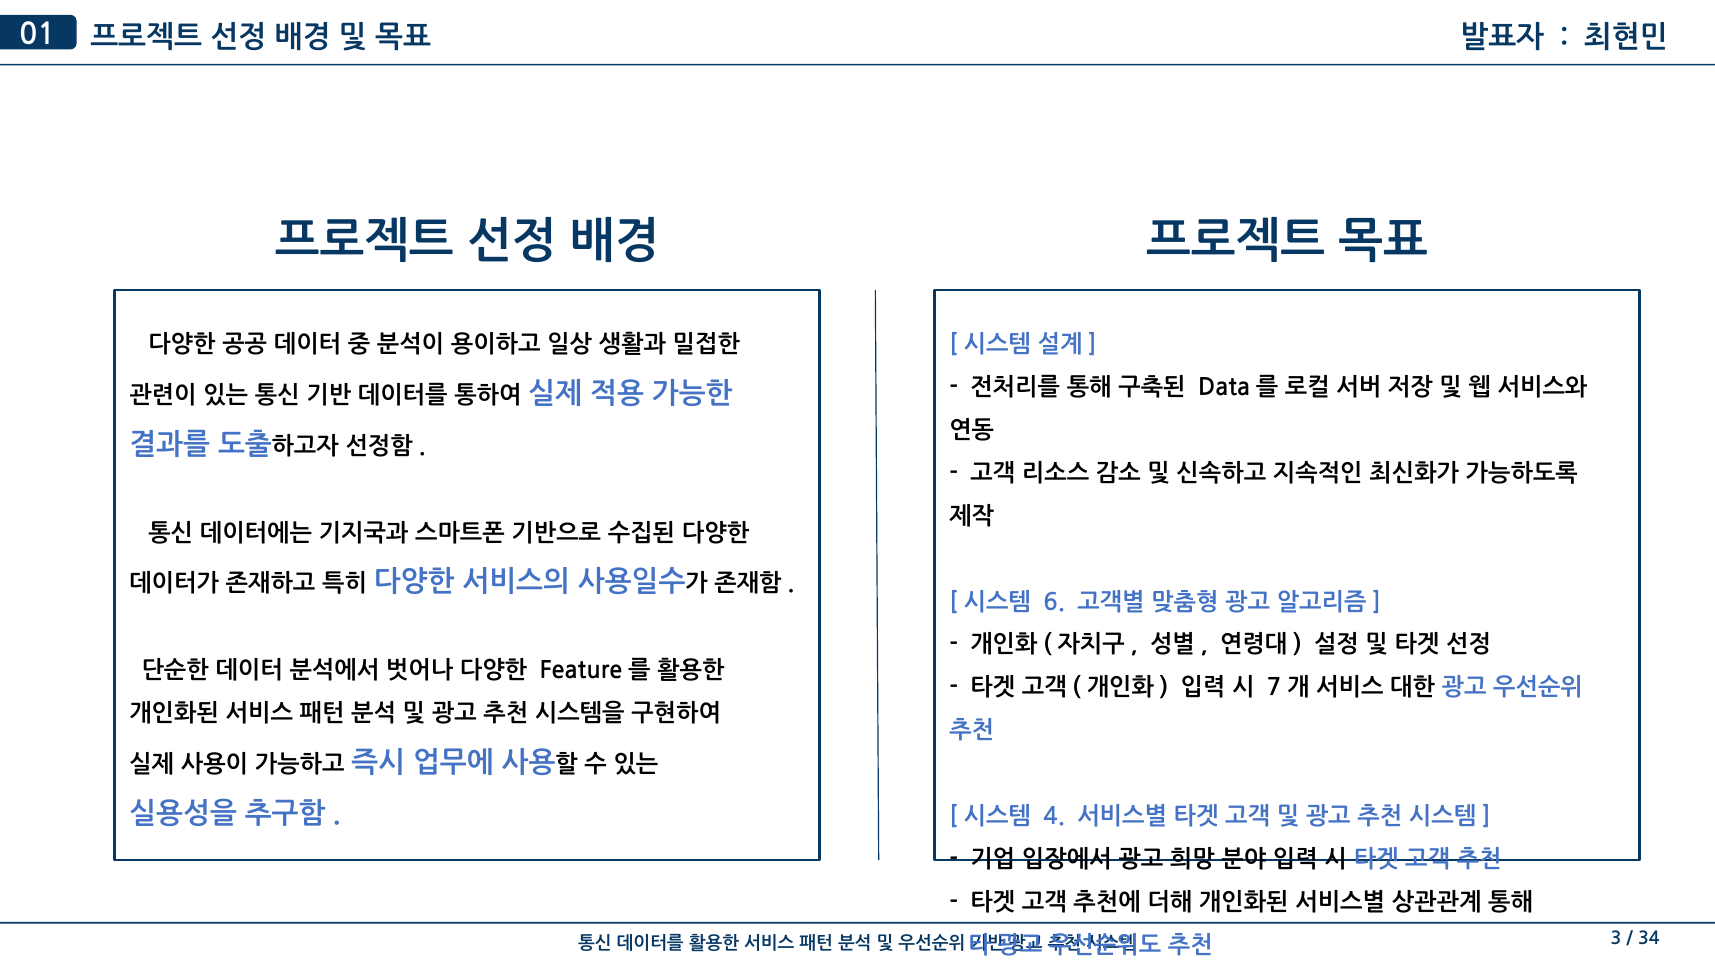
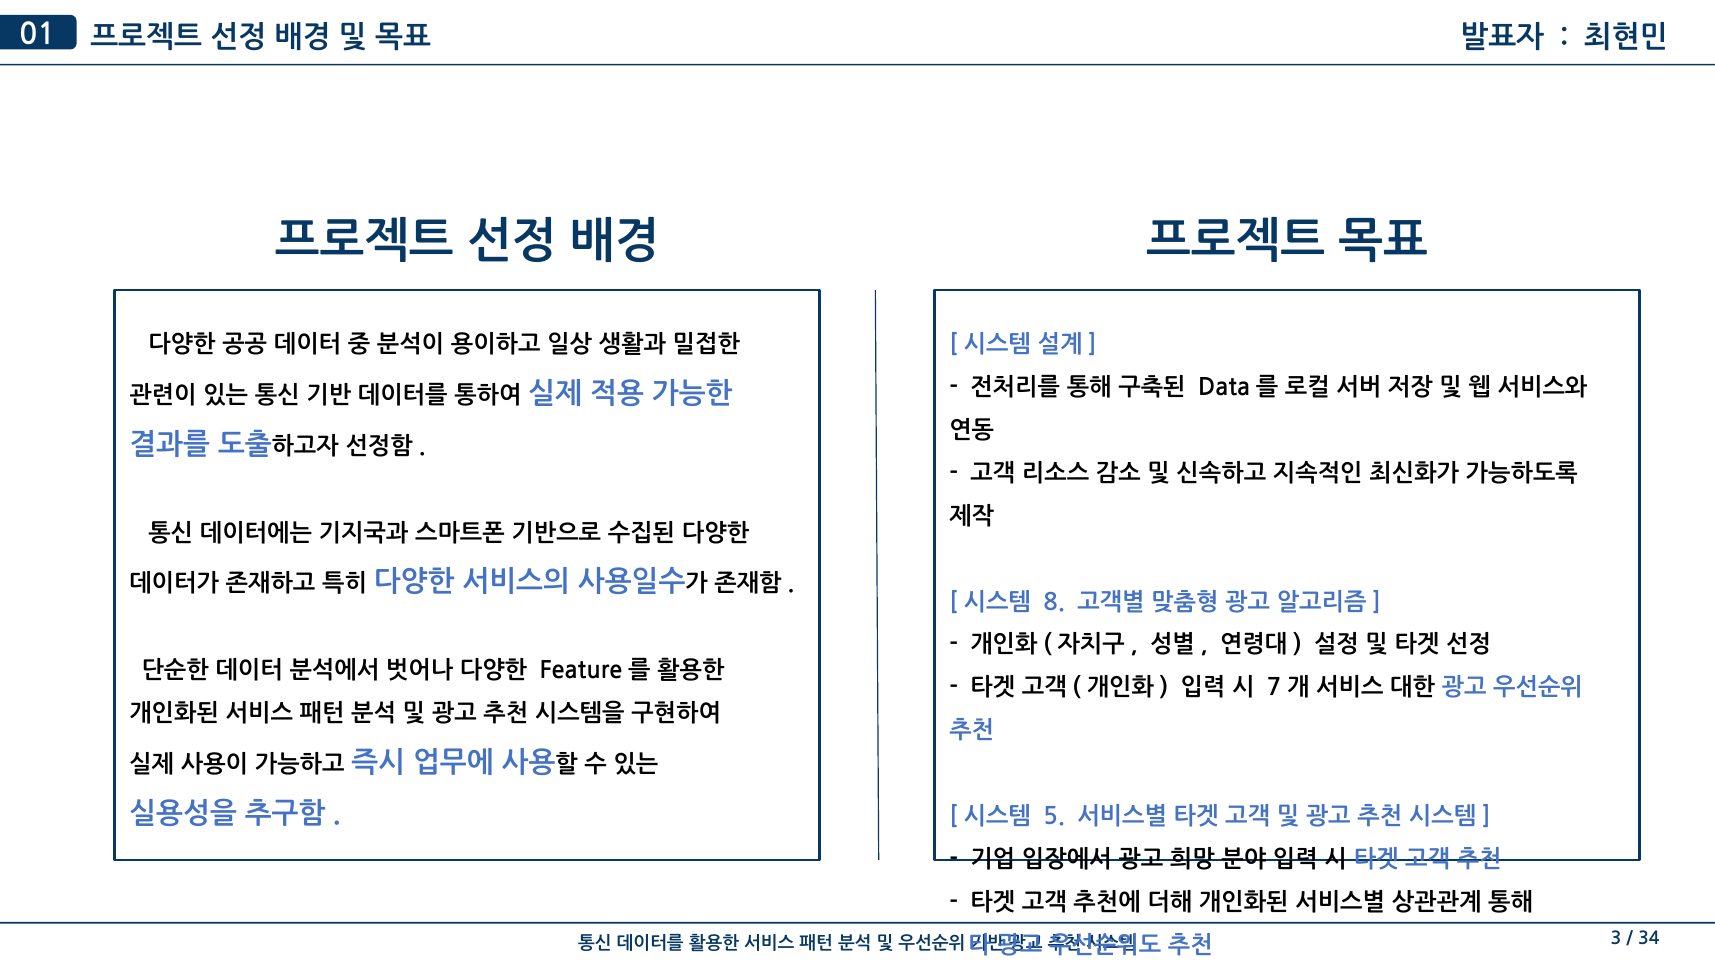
6: 6 -> 8
4: 4 -> 5
